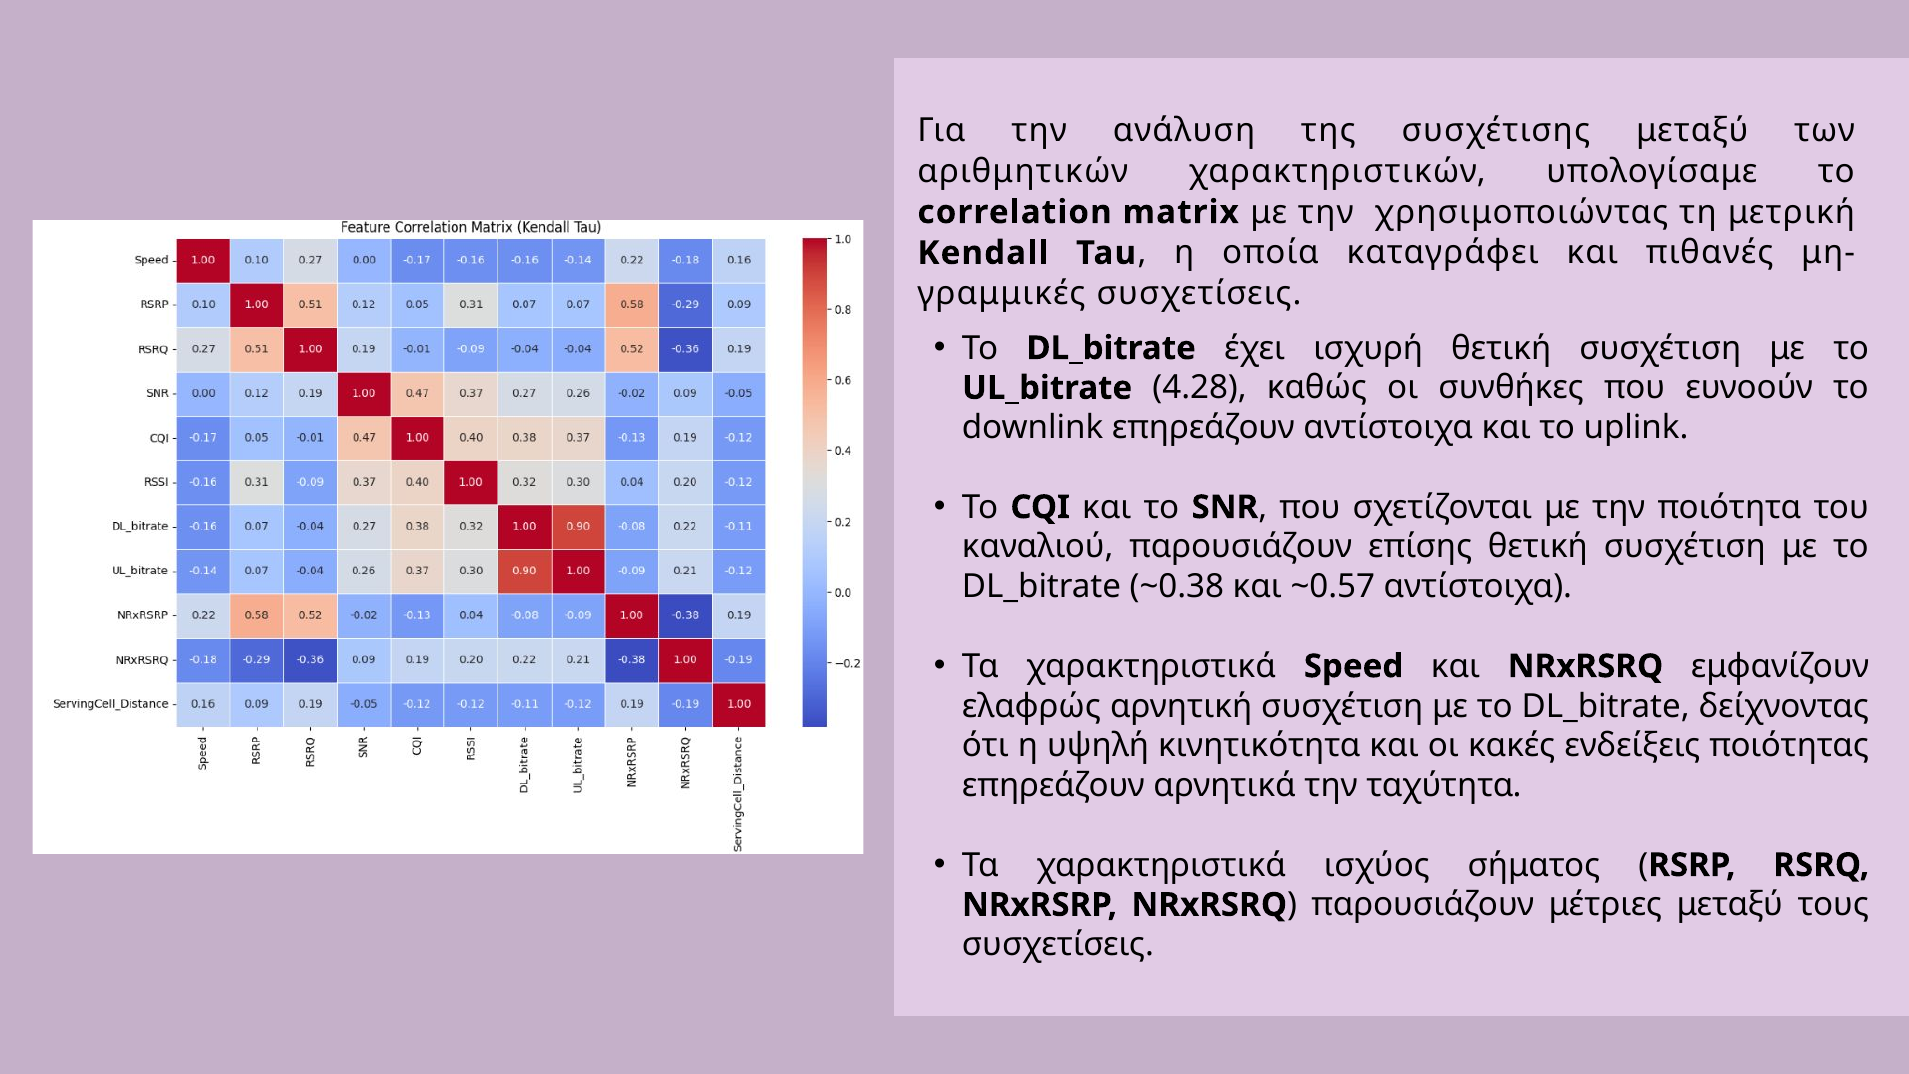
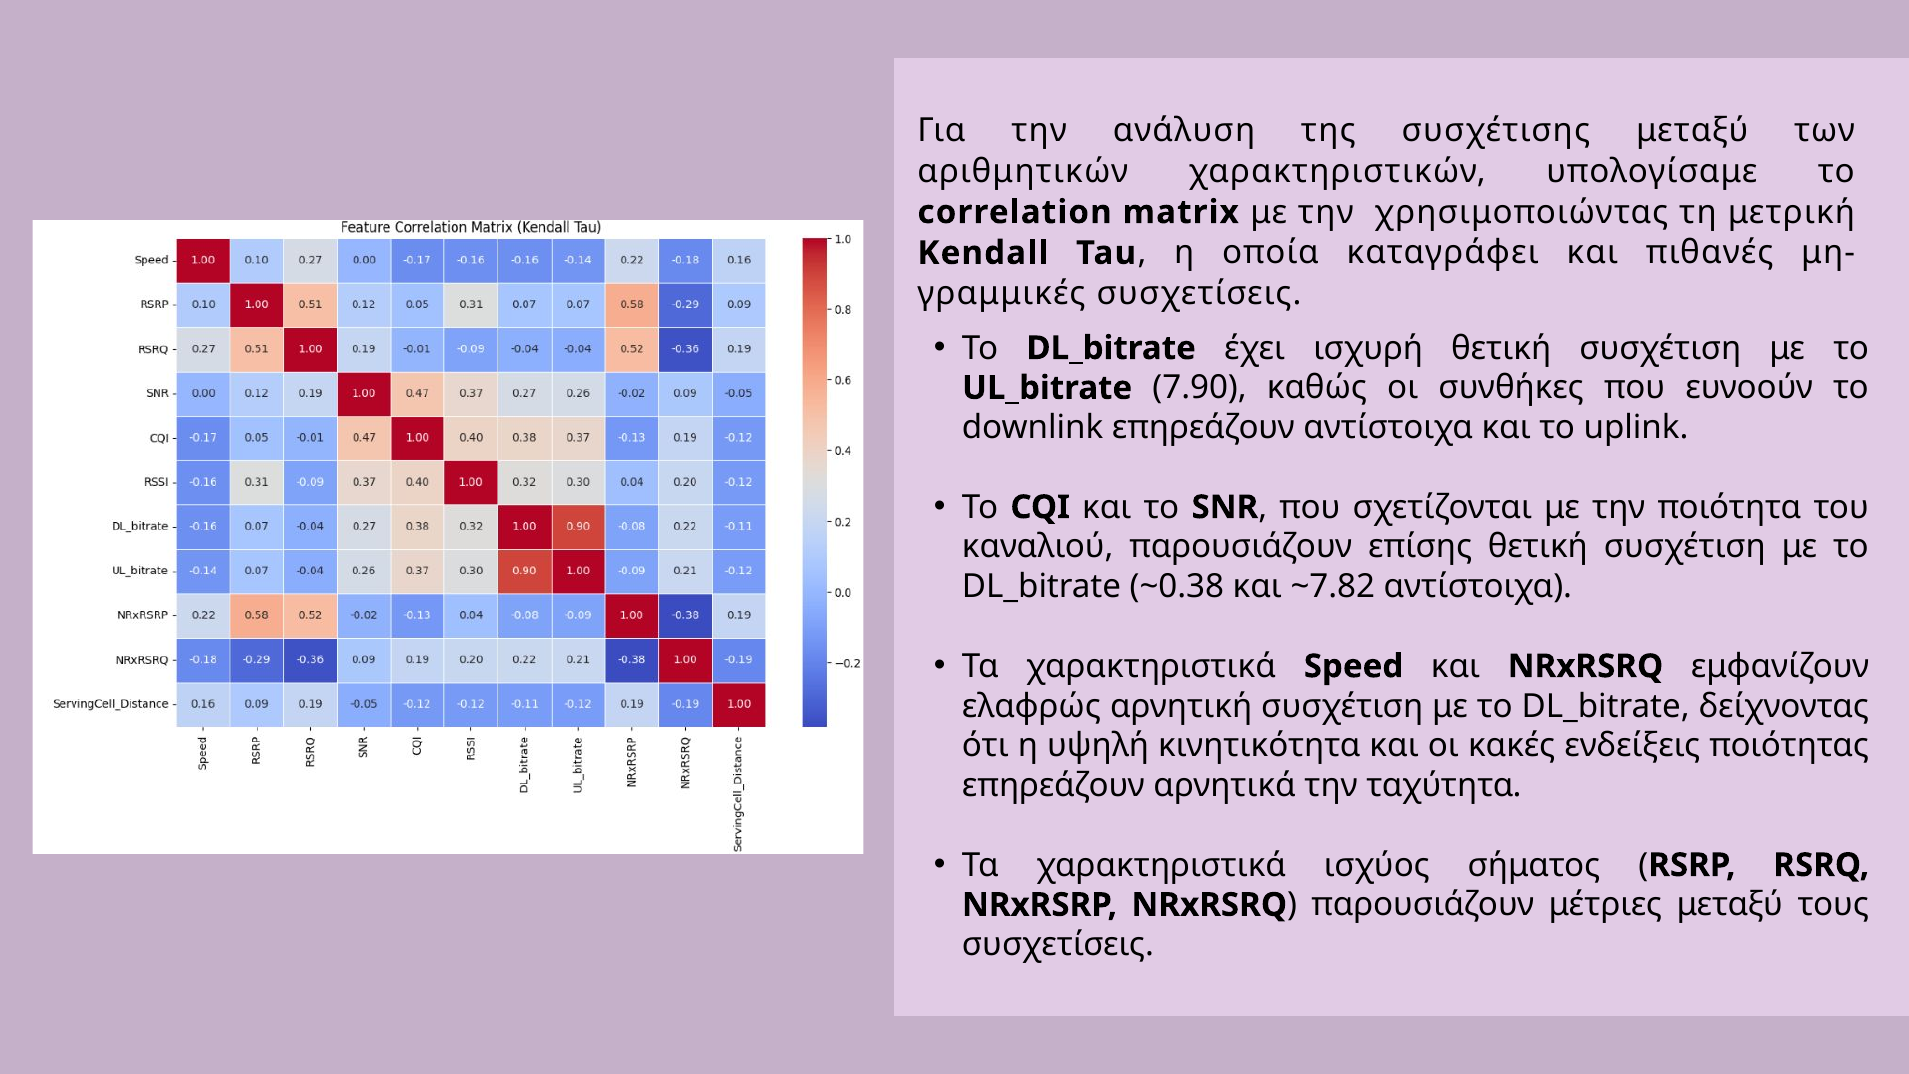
4.28: 4.28 -> 7.90
~0.57: ~0.57 -> ~7.82
